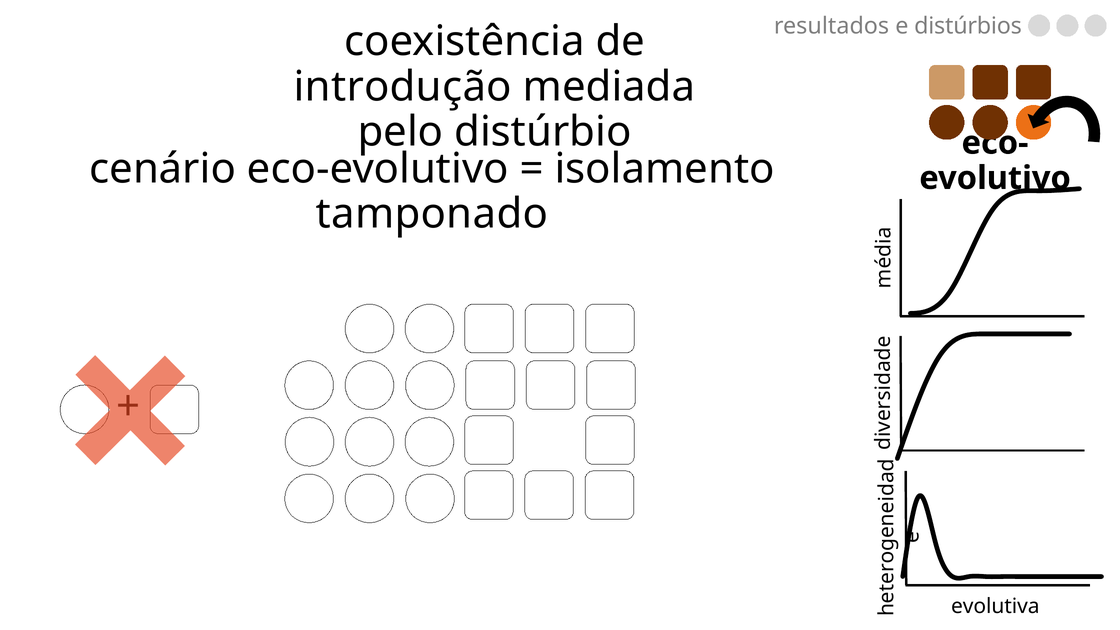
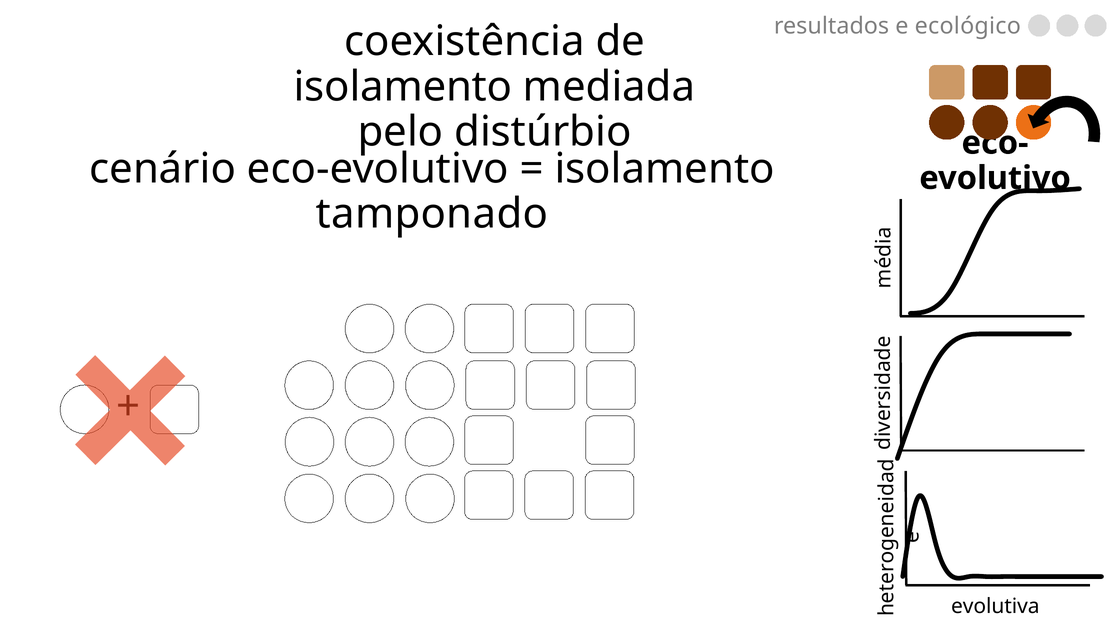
distúrbios: distúrbios -> ecológico
introdução at (403, 87): introdução -> isolamento
